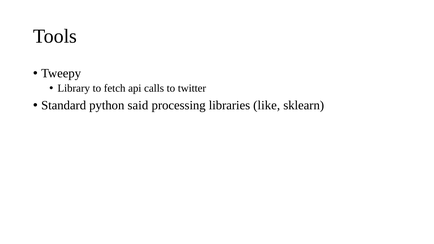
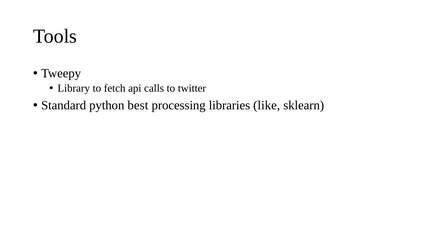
said: said -> best
